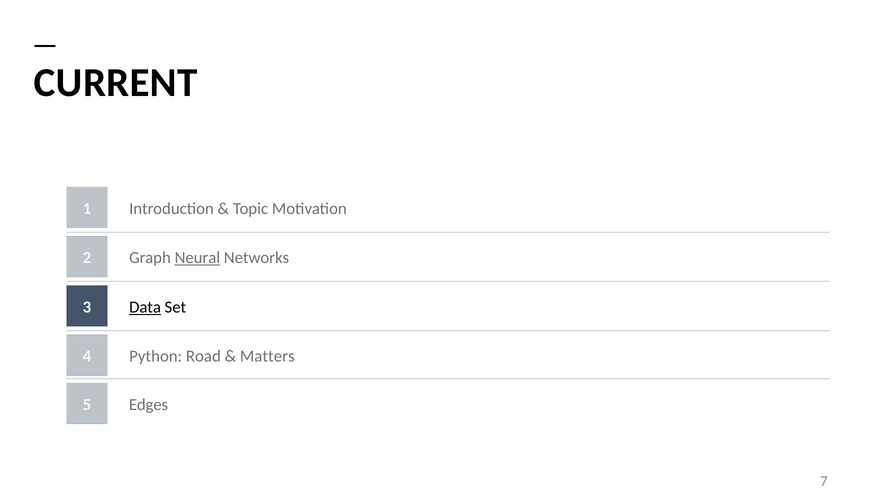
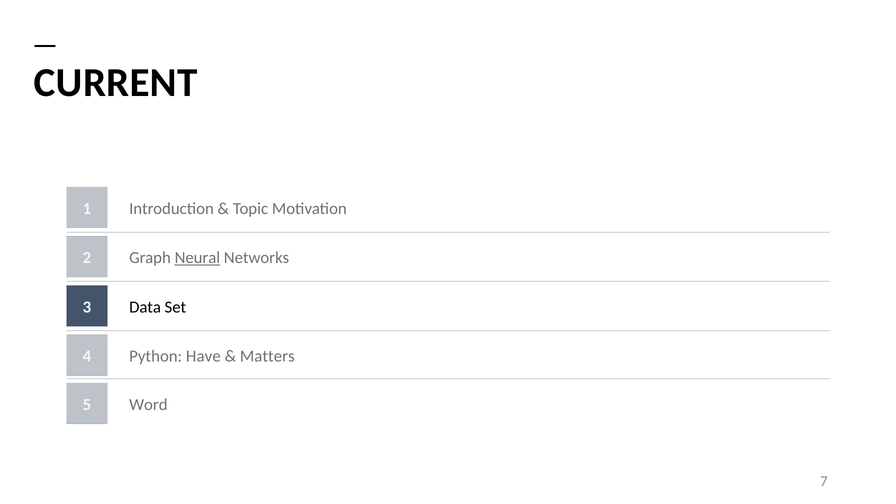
Data underline: present -> none
Road: Road -> Have
Edges: Edges -> Word
